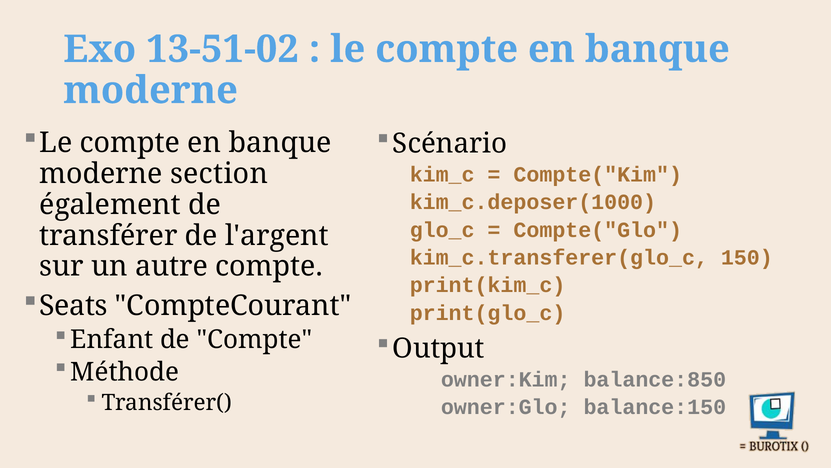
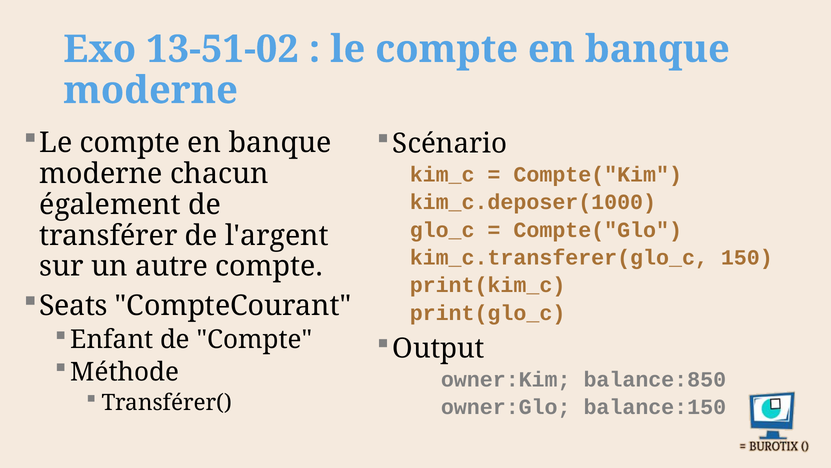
section: section -> chacun
